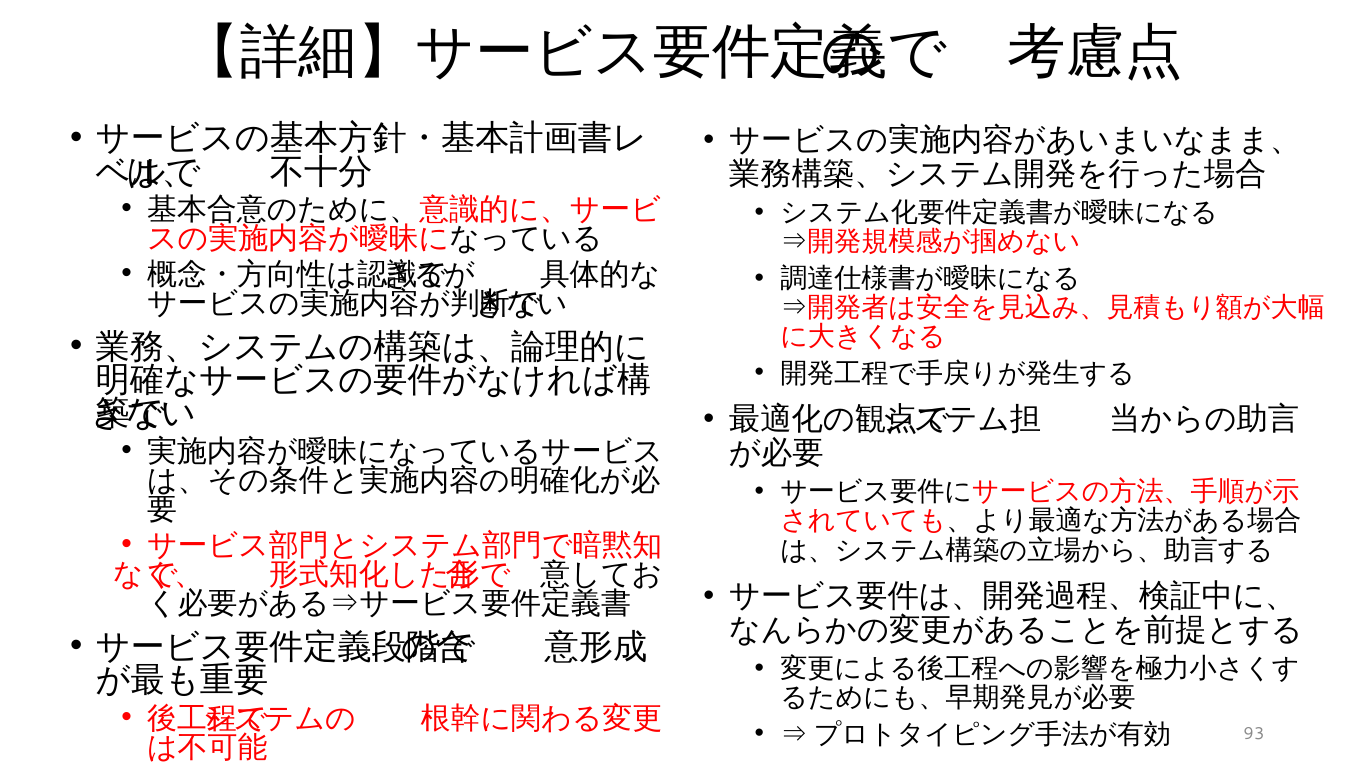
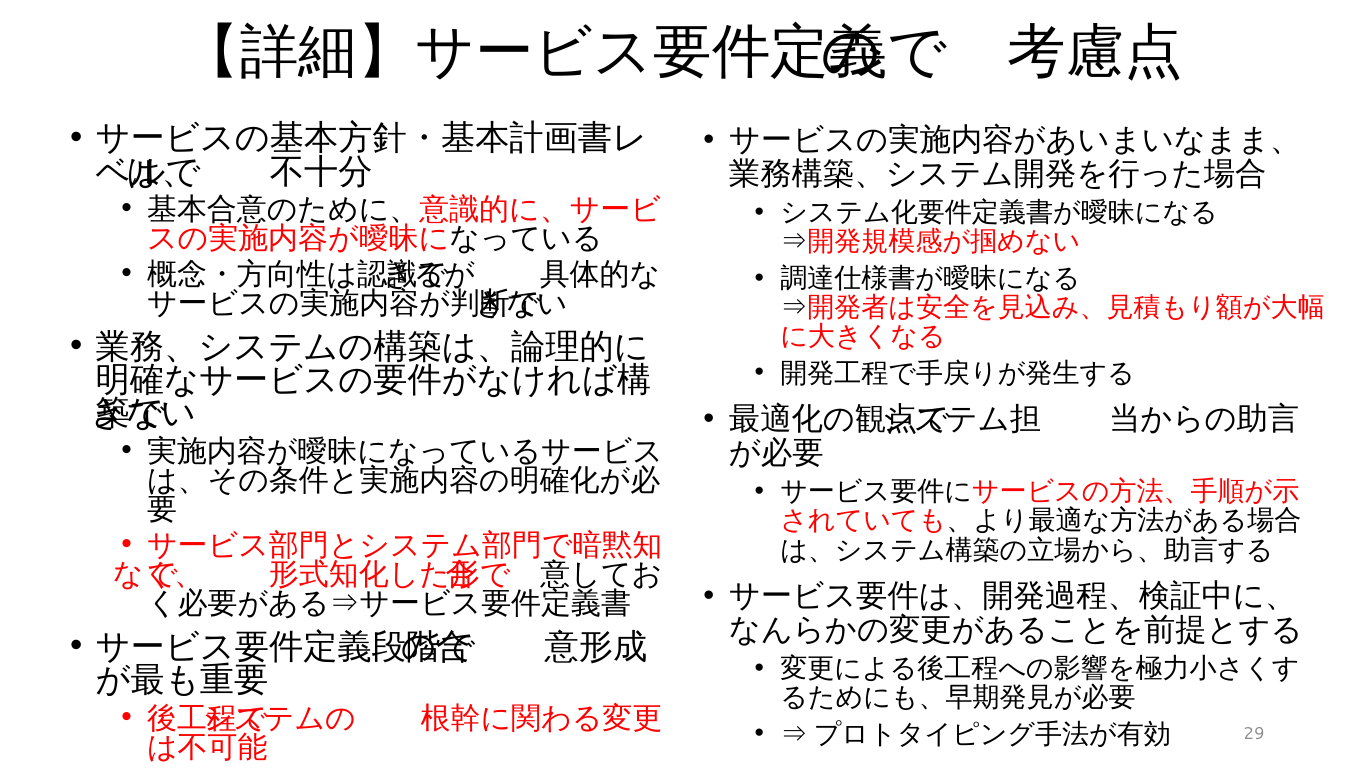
93: 93 -> 29
